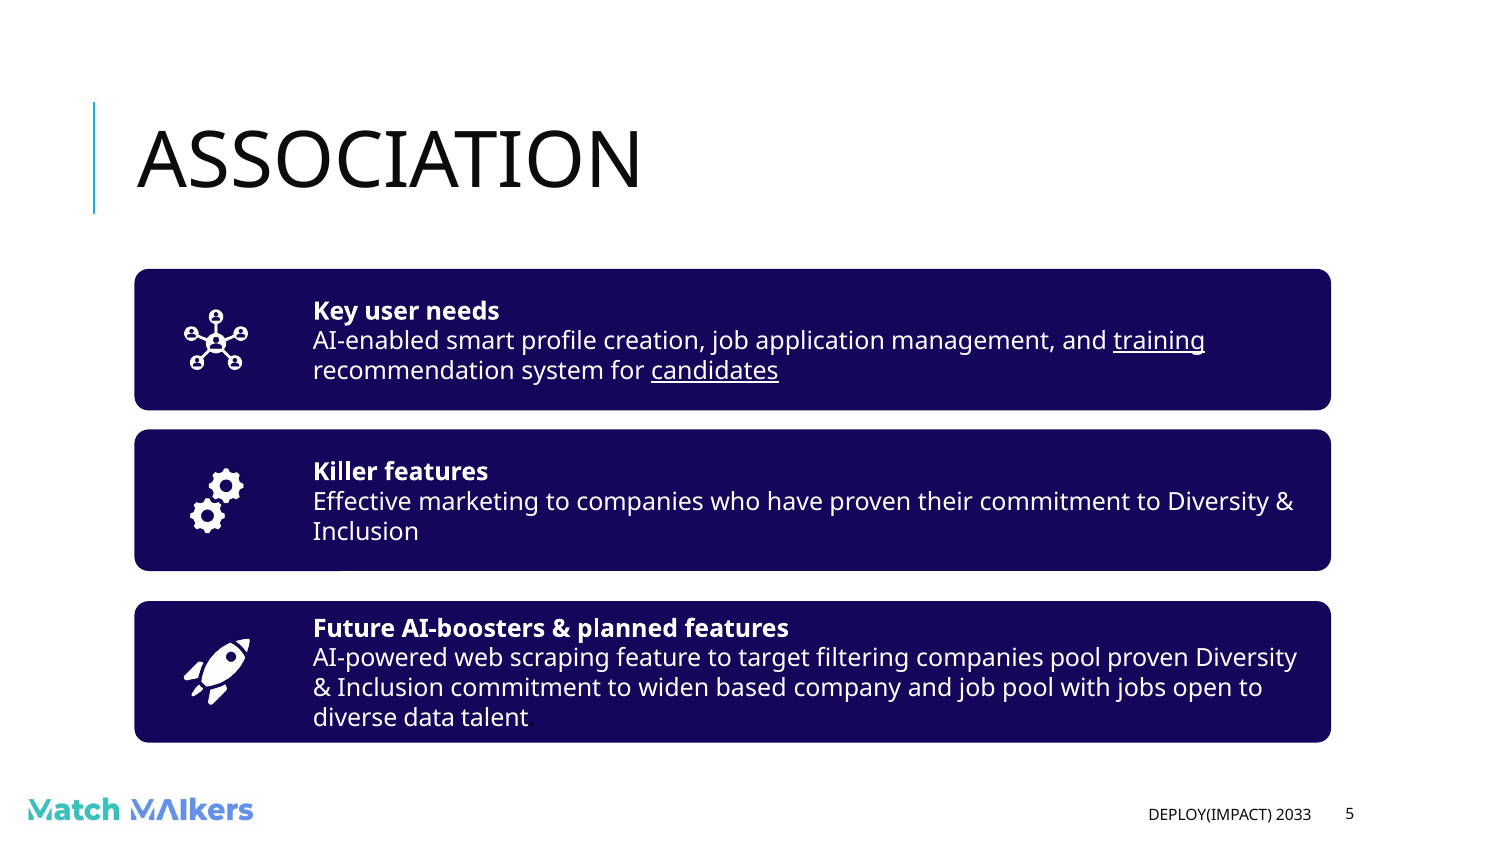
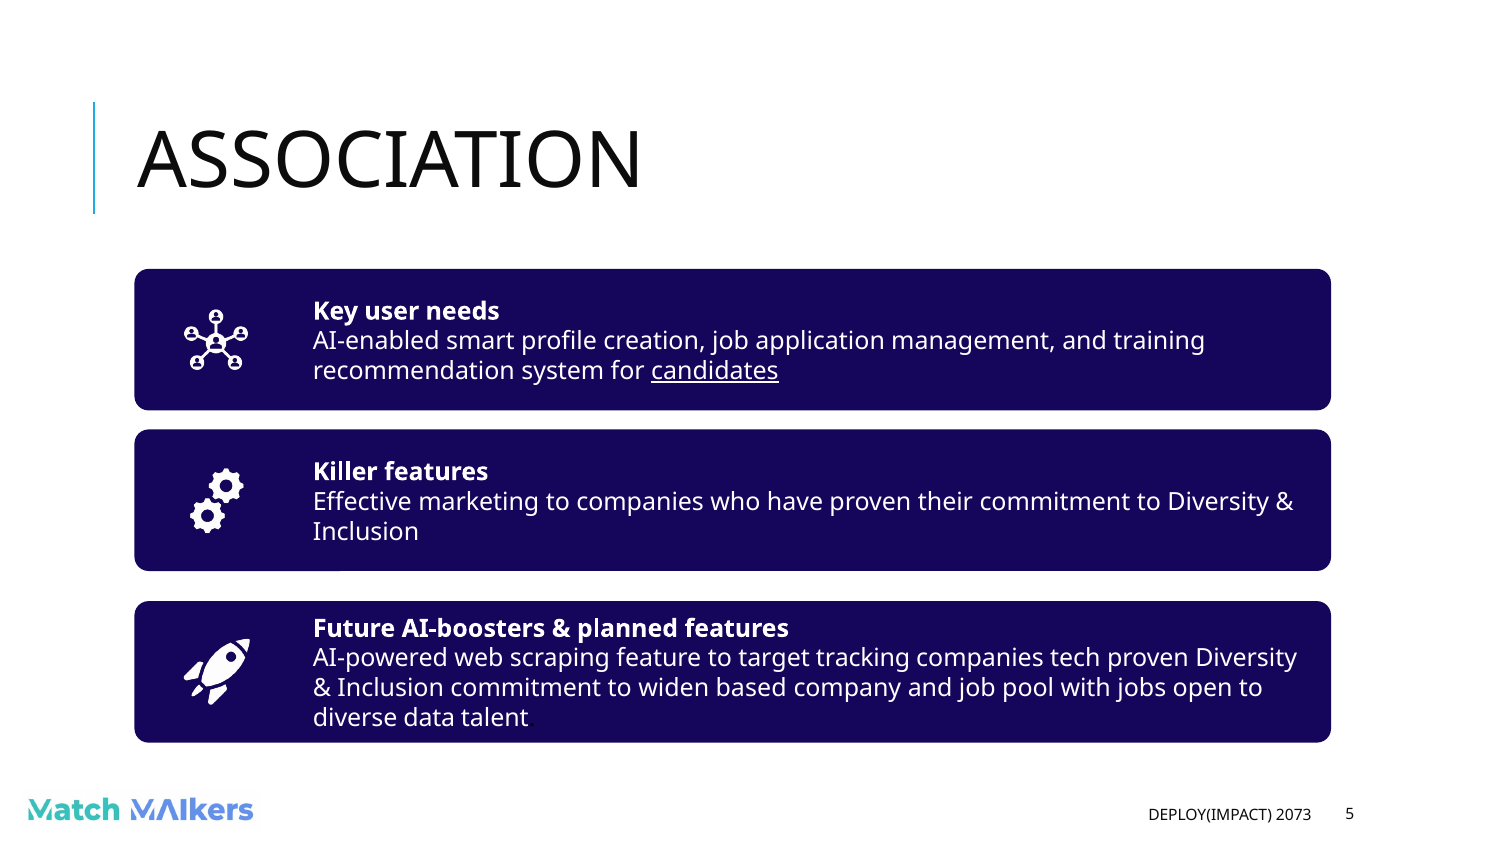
training underline: present -> none
filtering: filtering -> tracking
companies pool: pool -> tech
2033: 2033 -> 2073
